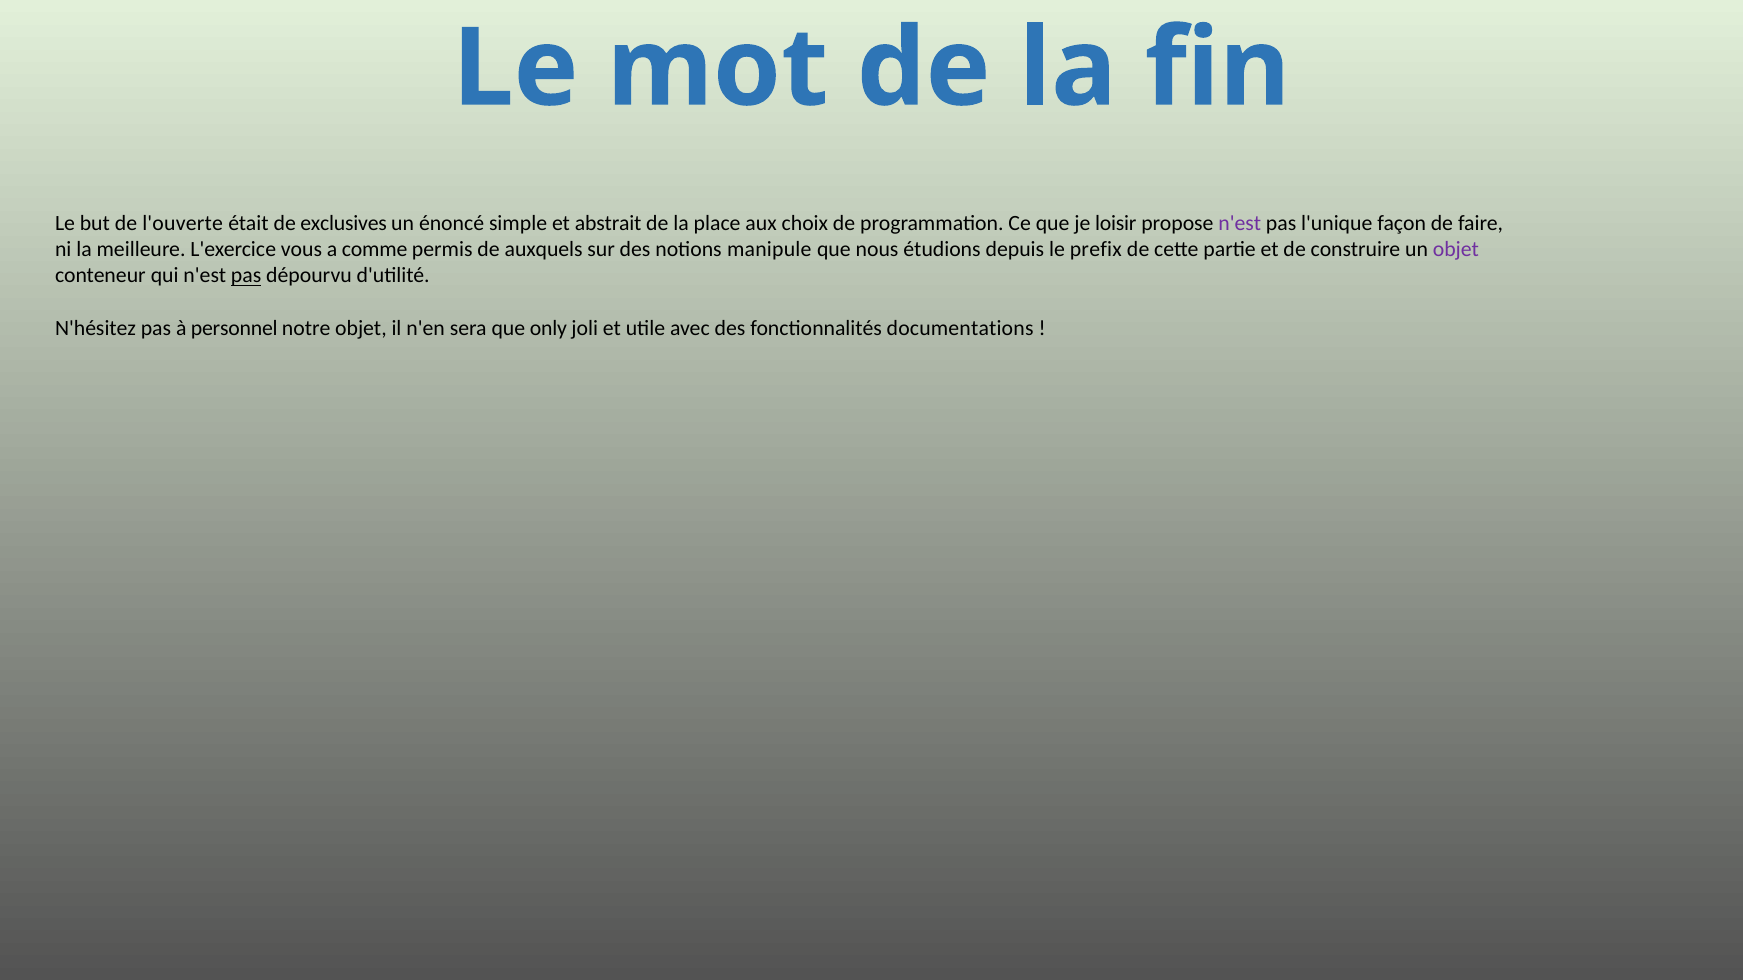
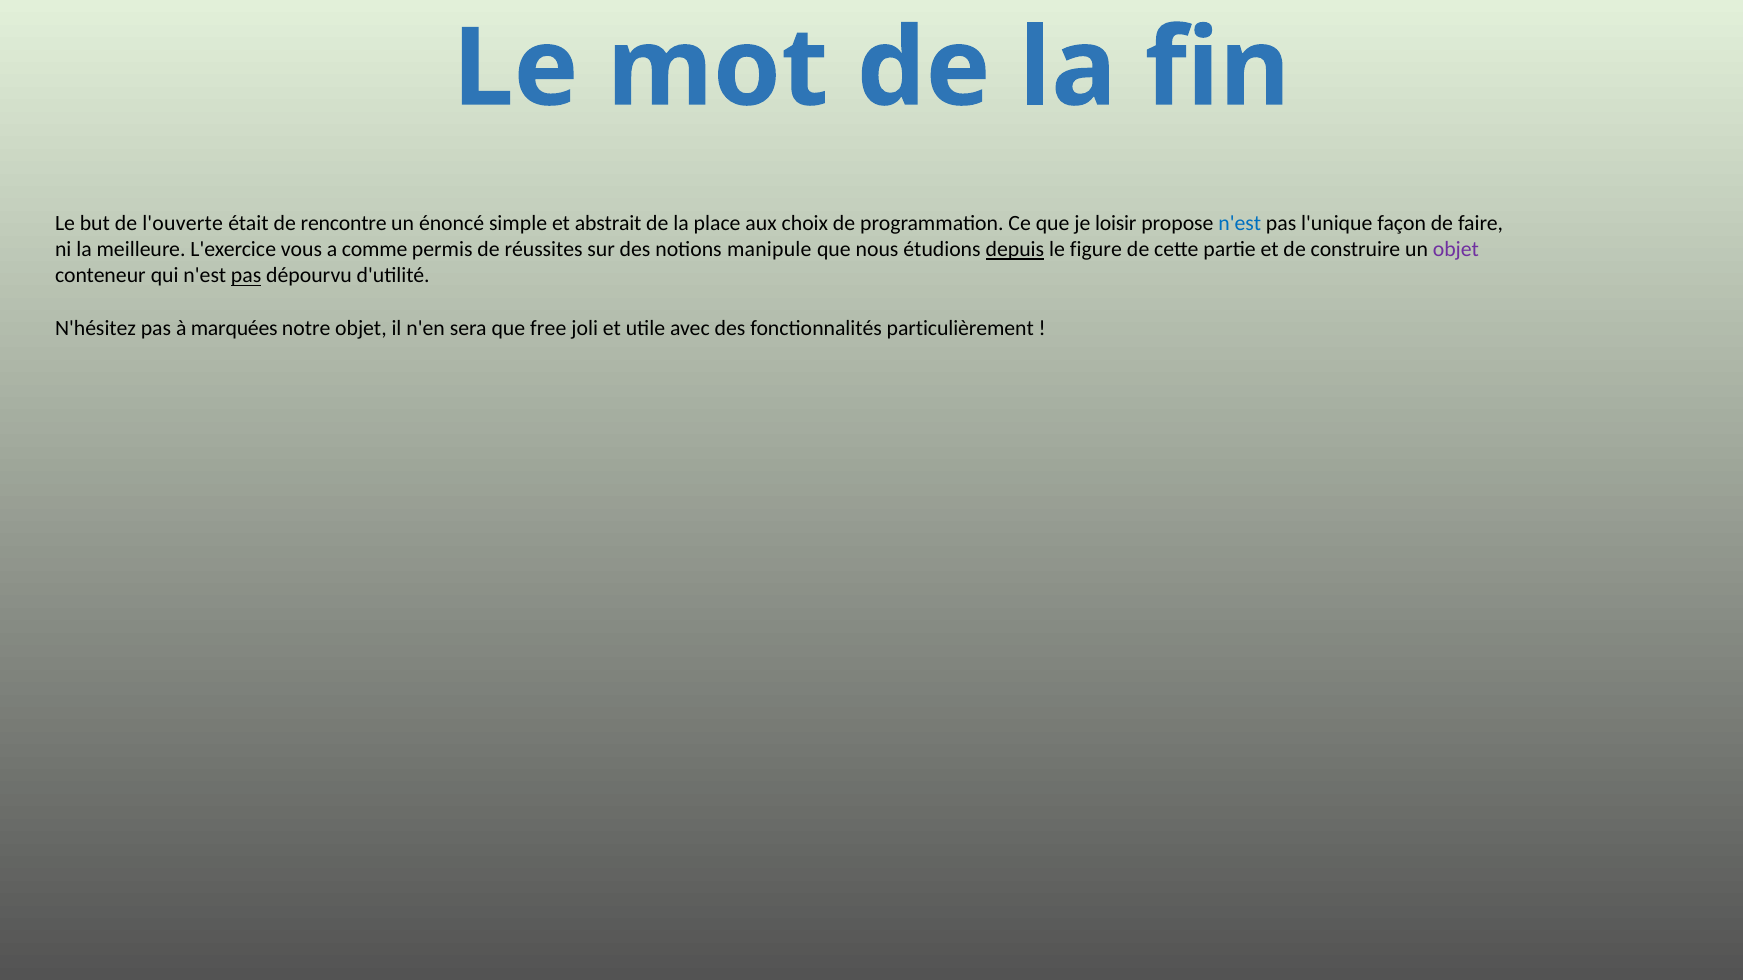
exclusives: exclusives -> rencontre
n'est at (1240, 224) colour: purple -> blue
auxquels: auxquels -> réussites
depuis underline: none -> present
prefix: prefix -> figure
personnel: personnel -> marquées
only: only -> free
documentations: documentations -> particulièrement
